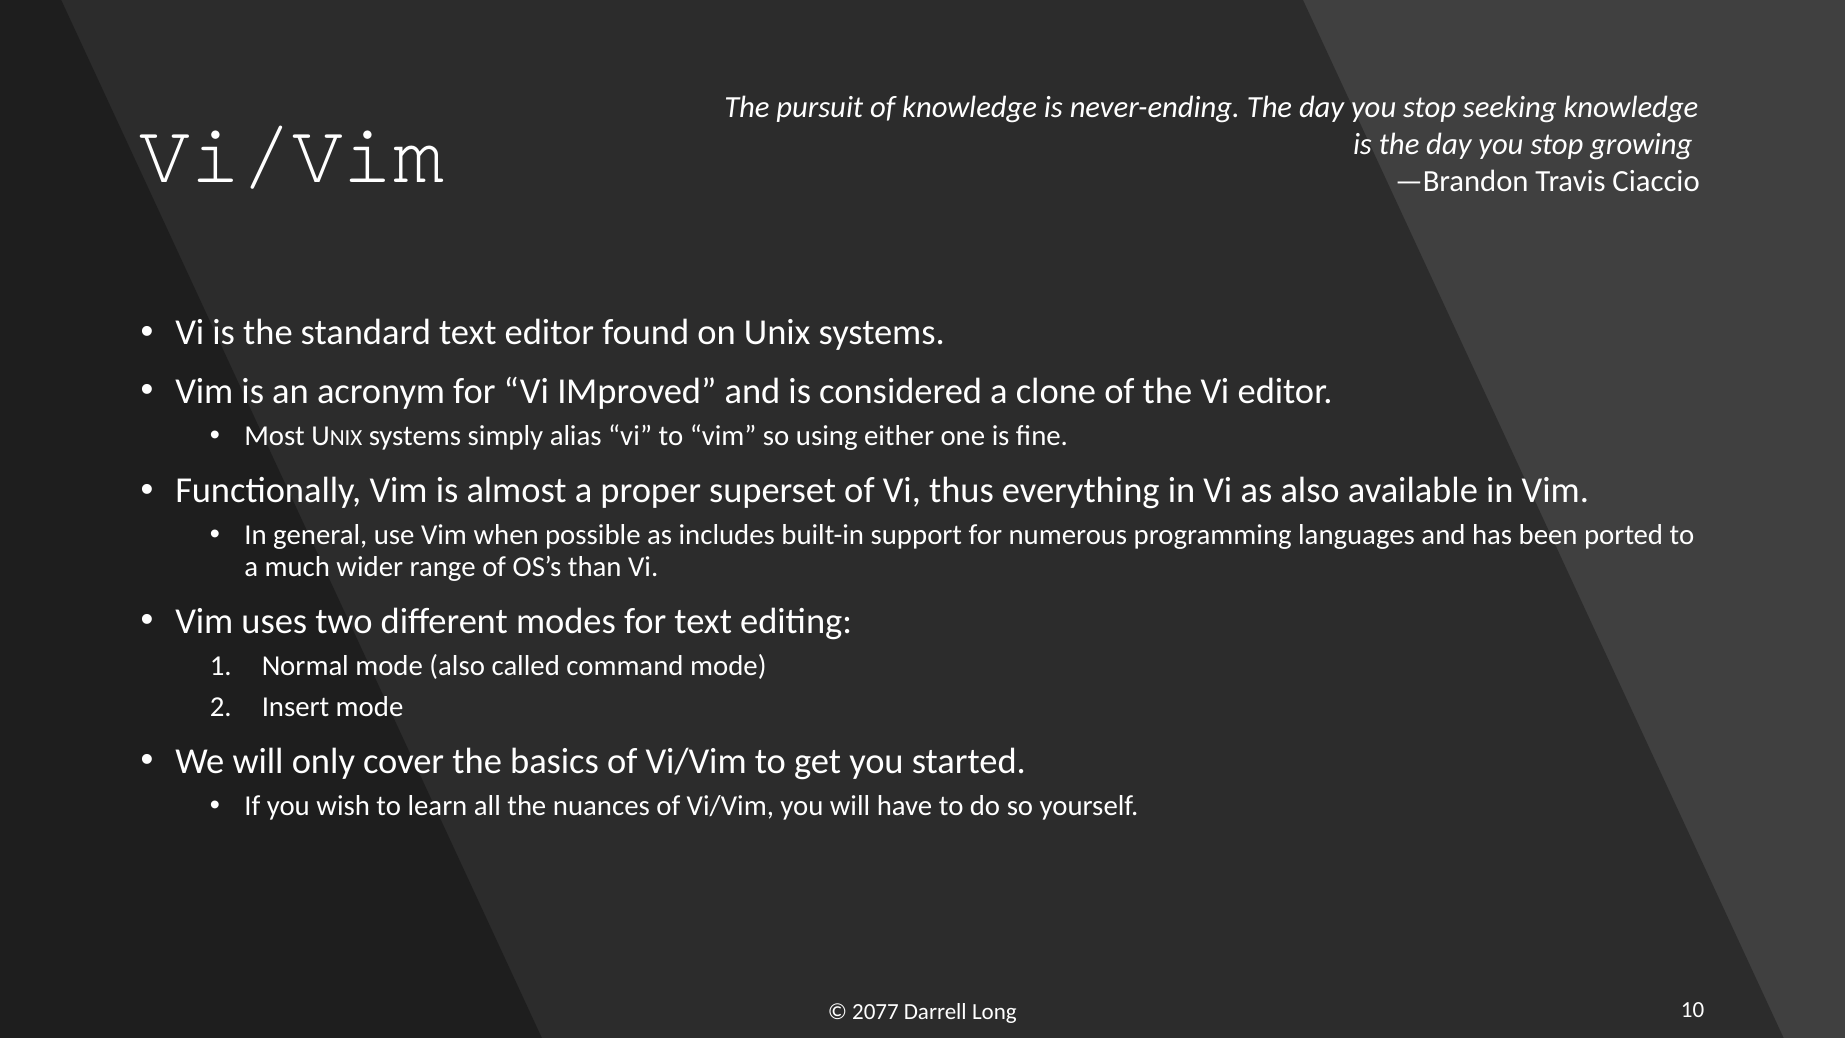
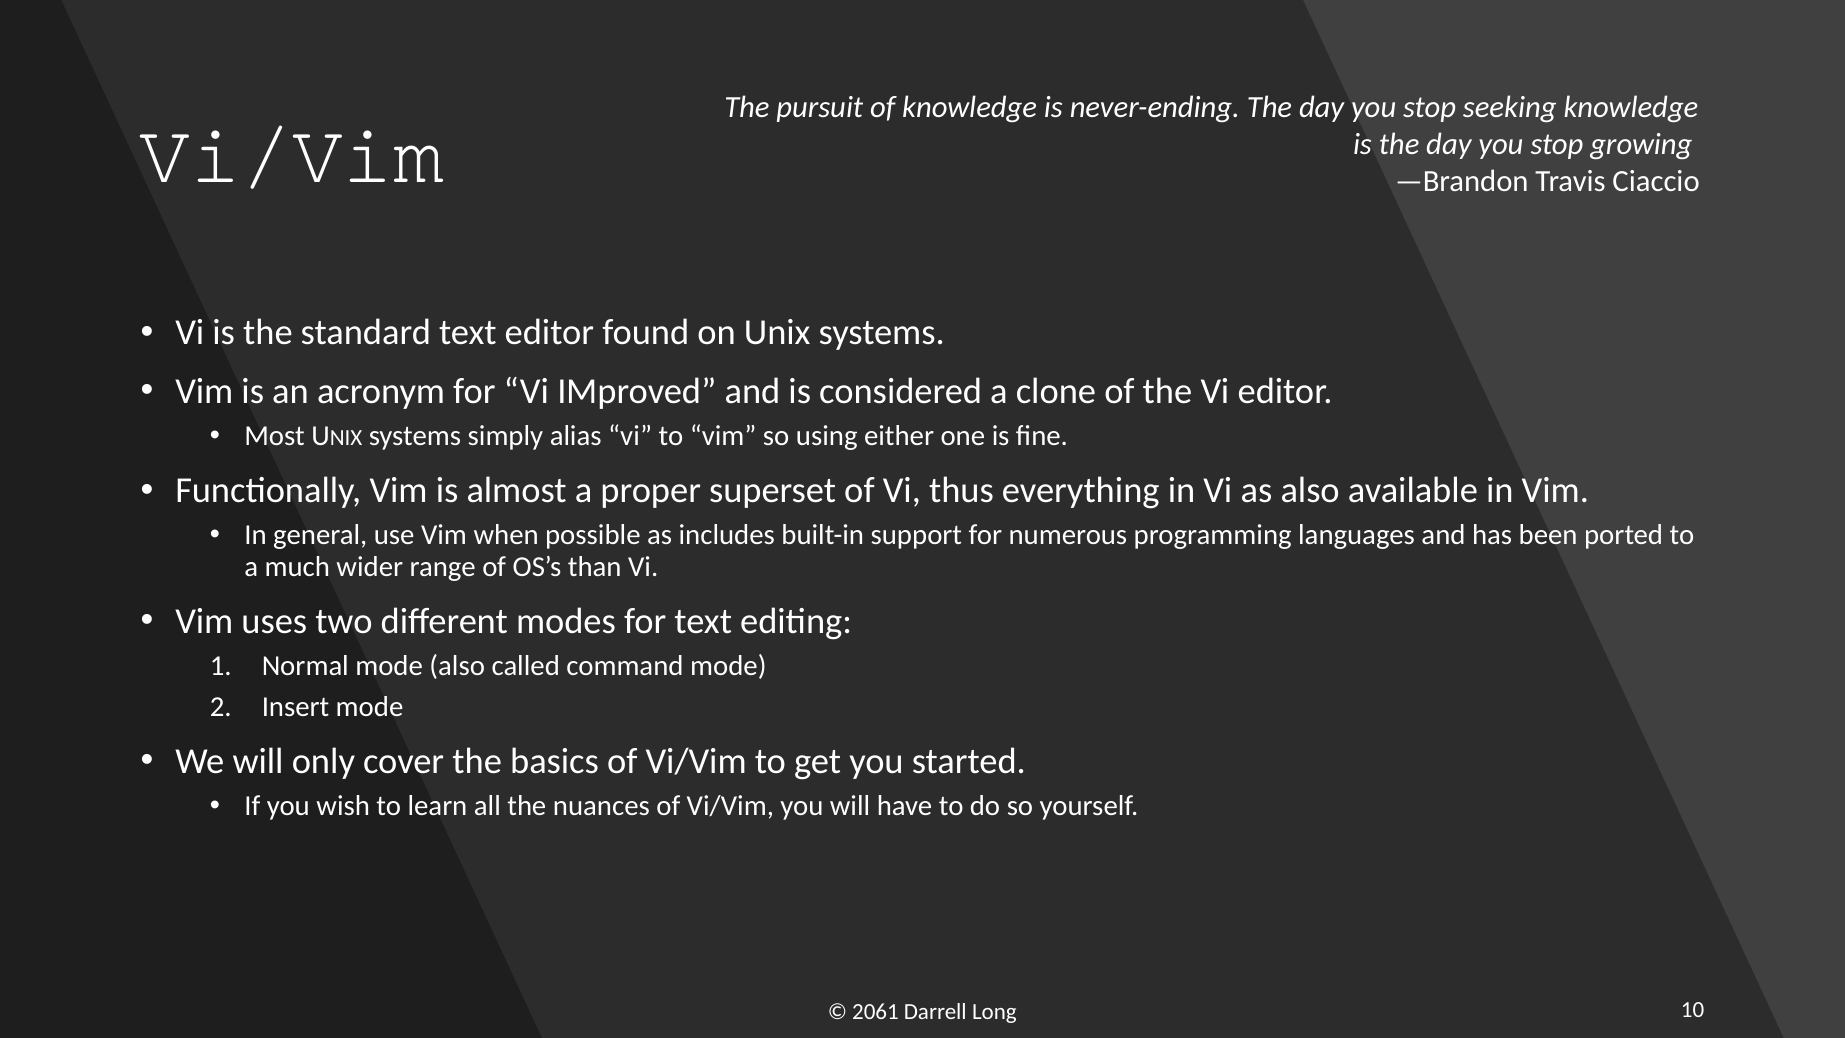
2077: 2077 -> 2061
